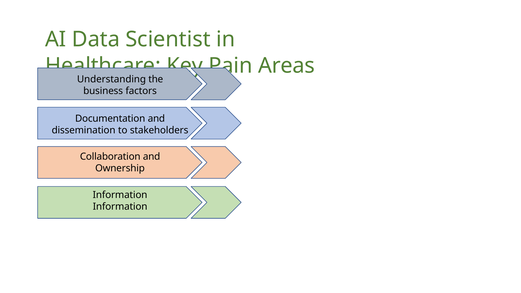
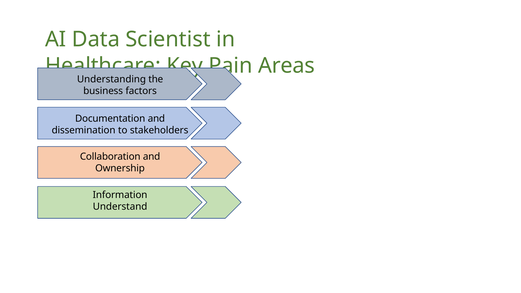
Information at (120, 207): Information -> Understand
